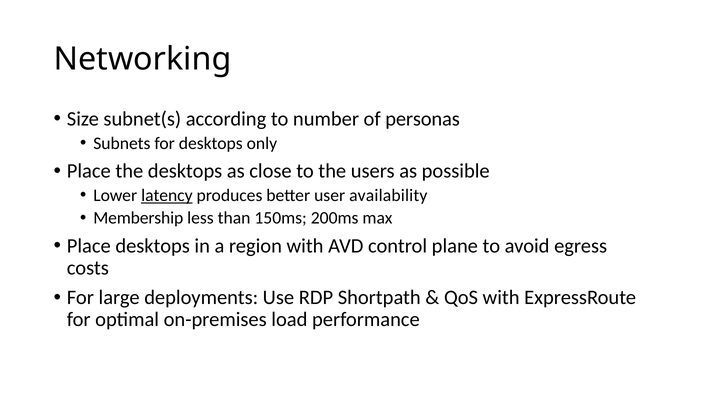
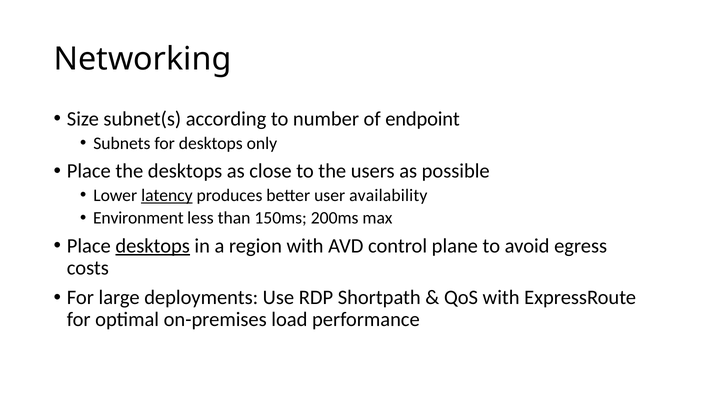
personas: personas -> endpoint
Membership: Membership -> Environment
desktops at (153, 246) underline: none -> present
